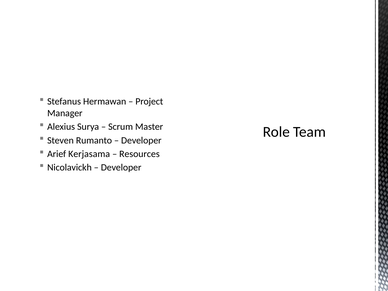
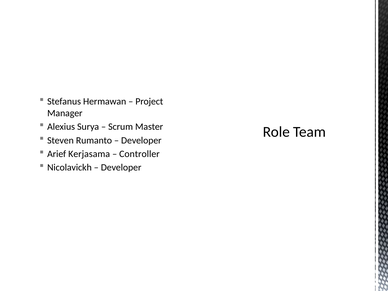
Resources: Resources -> Controller
